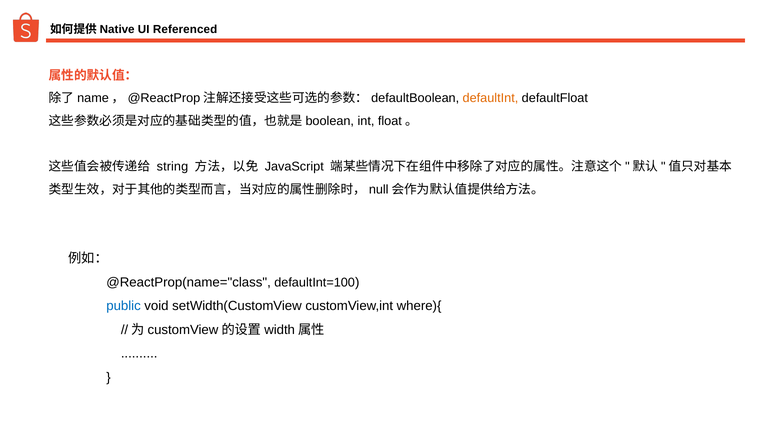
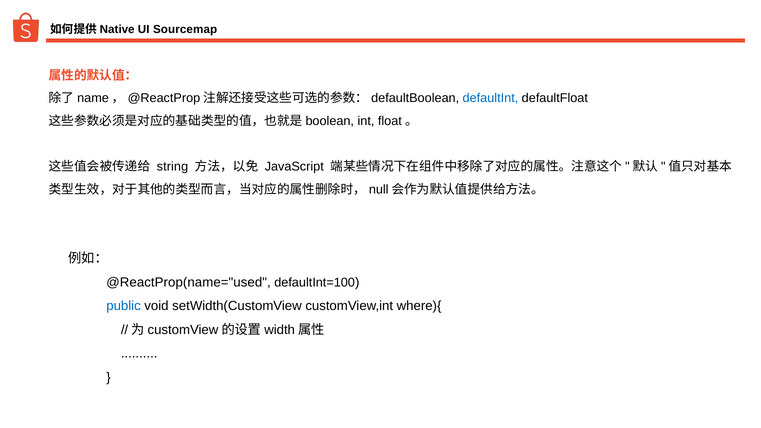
Referenced: Referenced -> Sourcemap
defaultInt colour: orange -> blue
@ReactProp(name="class: @ReactProp(name="class -> @ReactProp(name="used
